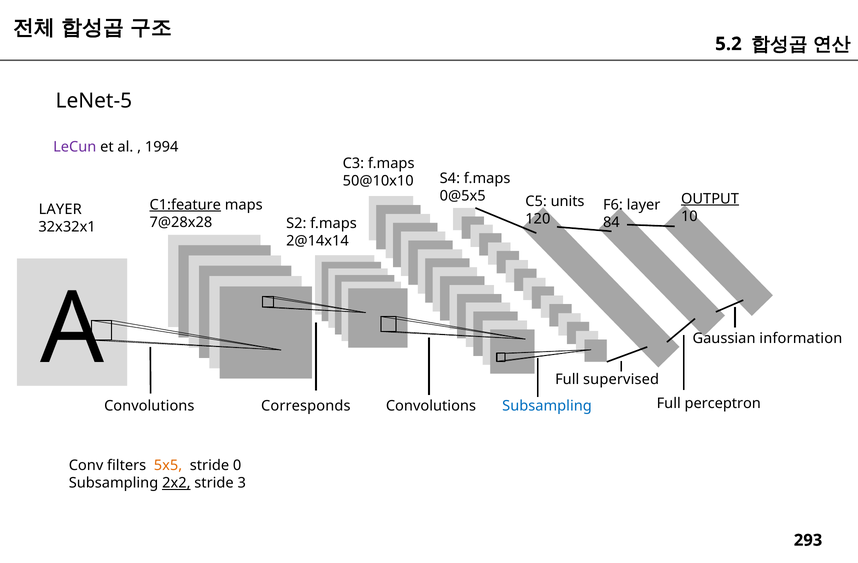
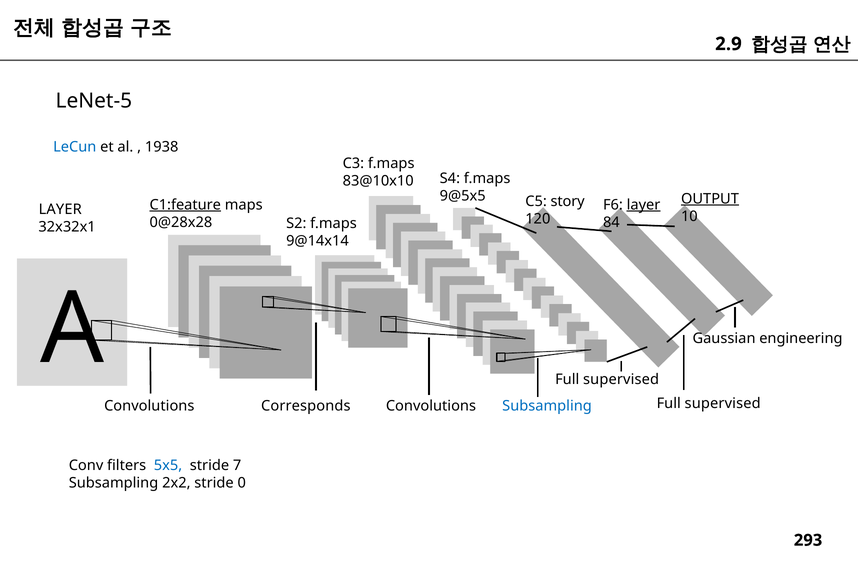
5.2: 5.2 -> 2.9
LeCun colour: purple -> blue
1994: 1994 -> 1938
50@10x10: 50@10x10 -> 83@10x10
0@5x5: 0@5x5 -> 9@5x5
units: units -> story
layer at (644, 205) underline: none -> present
7@28x28: 7@28x28 -> 0@28x28
2@14x14: 2@14x14 -> 9@14x14
information: information -> engineering
perceptron at (723, 404): perceptron -> supervised
5x5 colour: orange -> blue
0: 0 -> 7
2x2 underline: present -> none
3: 3 -> 0
